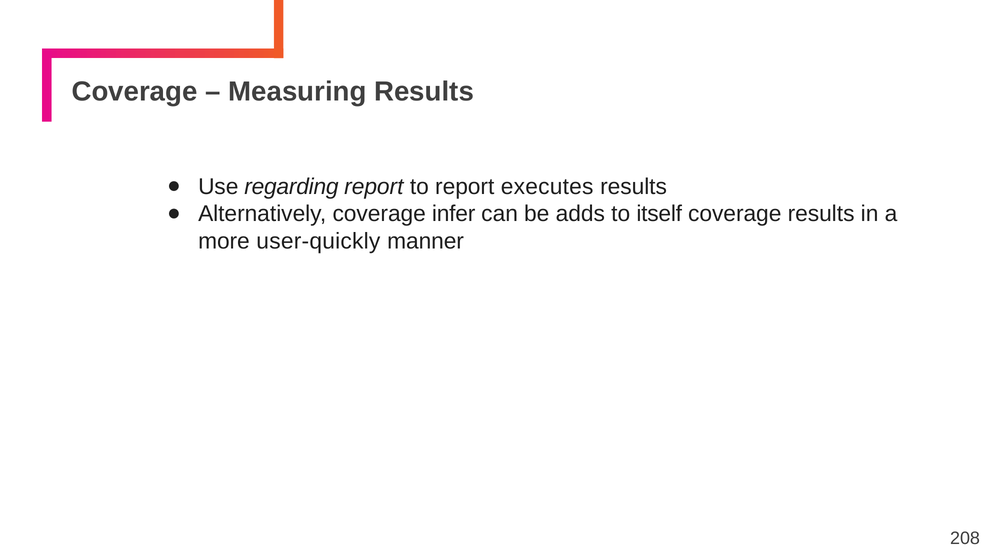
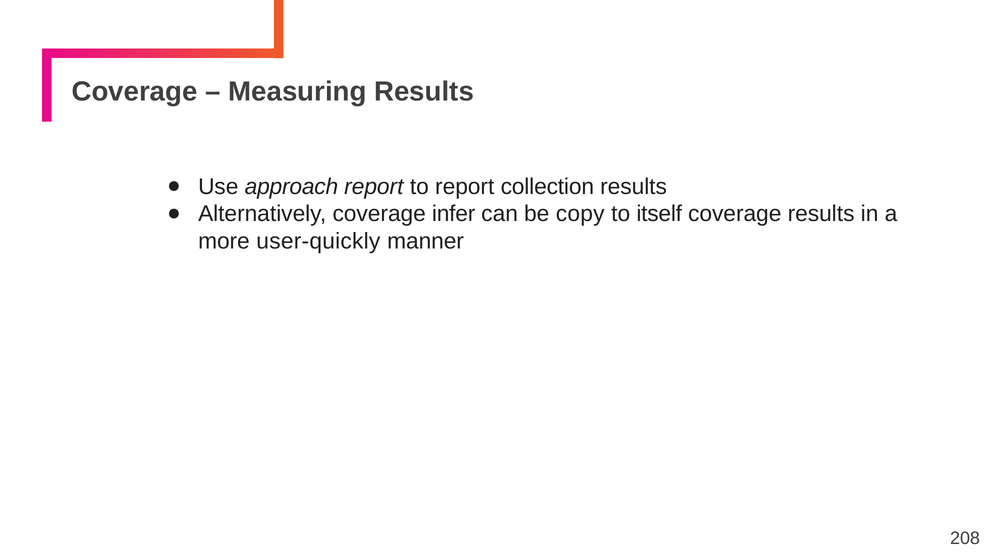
regarding: regarding -> approach
executes: executes -> collection
adds: adds -> copy
